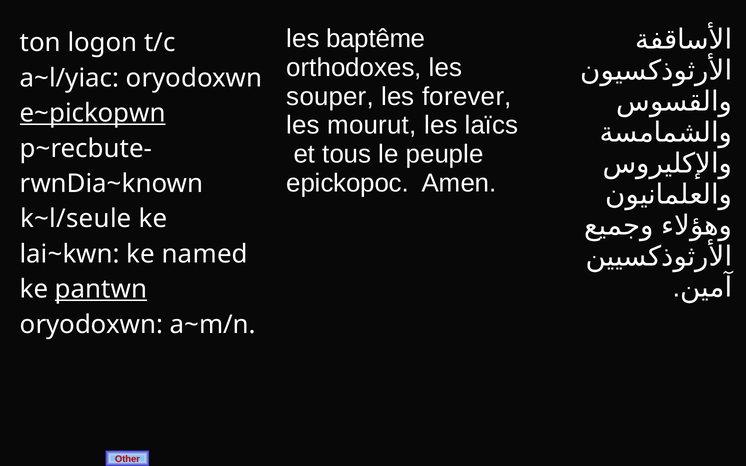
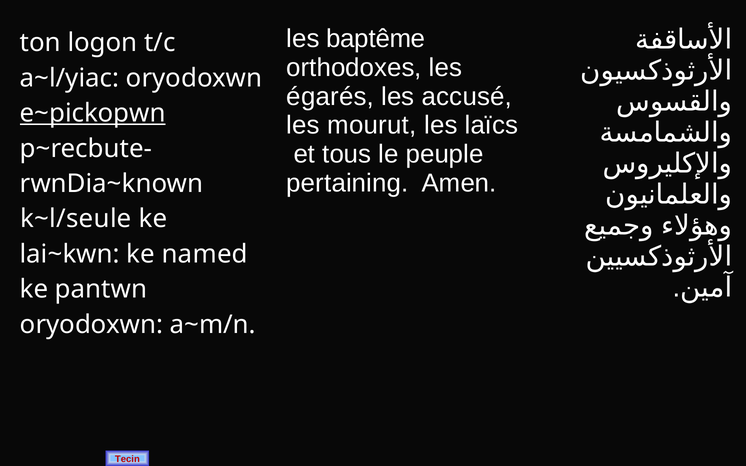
souper: souper -> égarés
forever: forever -> accusé
epickopoc: epickopoc -> pertaining
pantwn underline: present -> none
Other: Other -> Tecin
